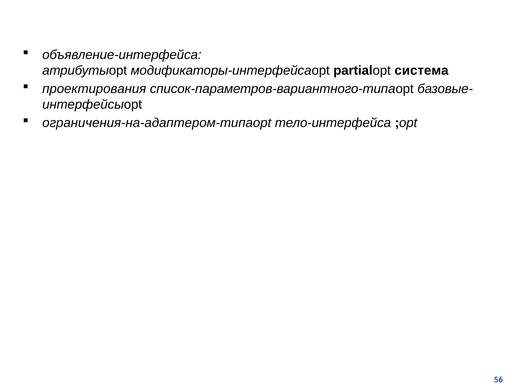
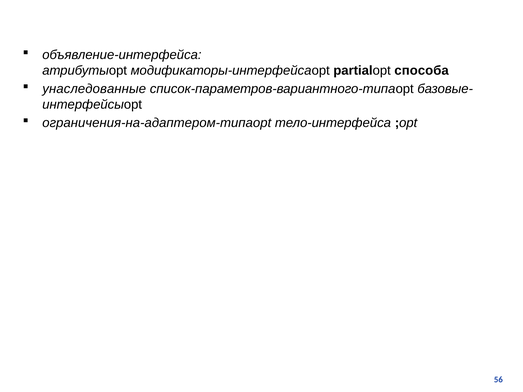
система: система -> способа
проектирования: проектирования -> унаследованные
